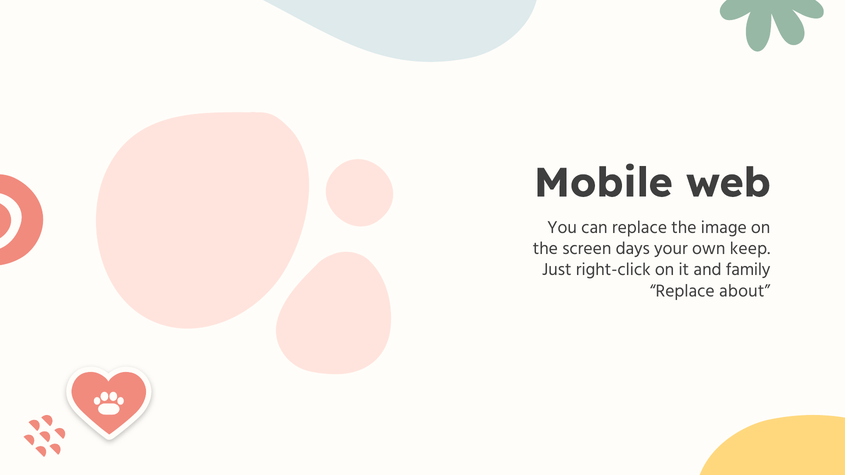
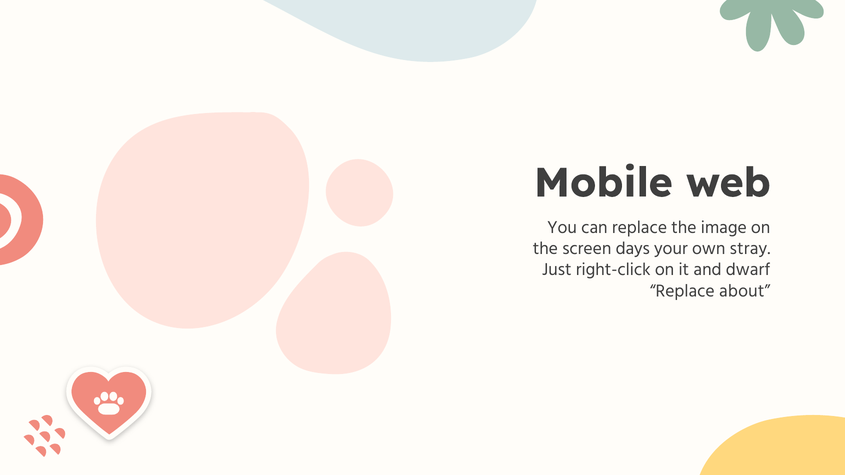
keep: keep -> stray
family: family -> dwarf
